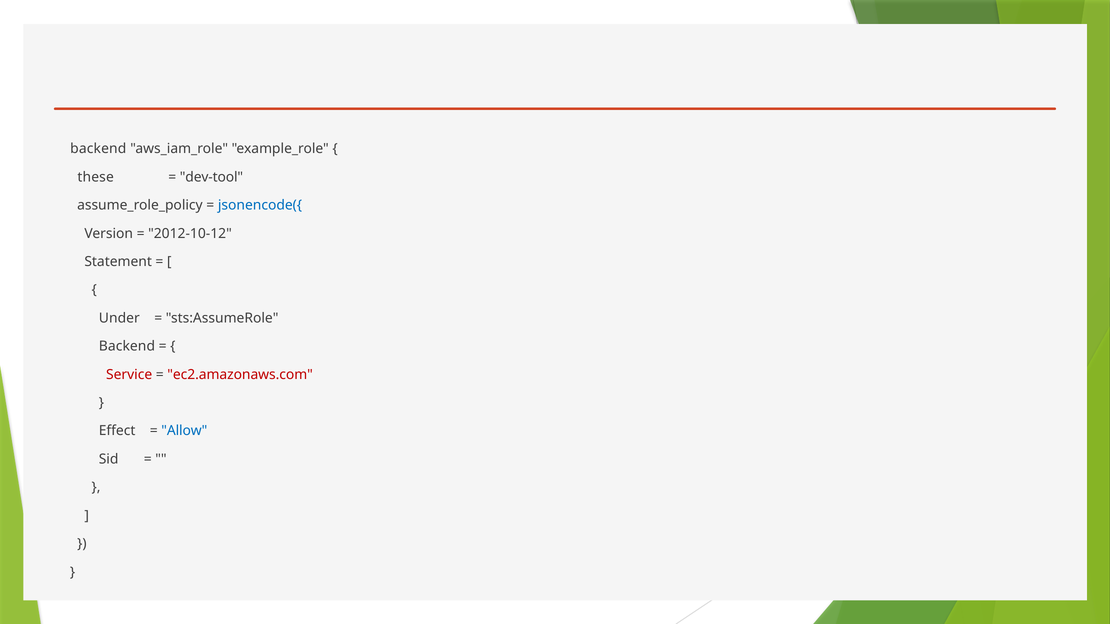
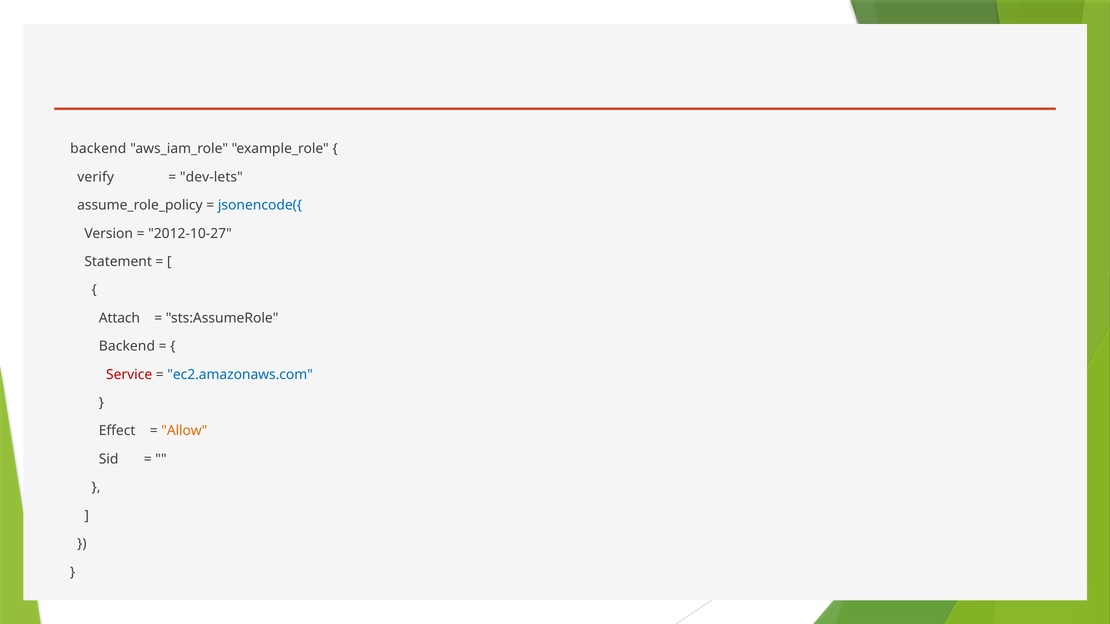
these: these -> verify
dev-tool: dev-tool -> dev-lets
2012-10-12: 2012-10-12 -> 2012-10-27
Under: Under -> Attach
ec2.amazonaws.com colour: red -> blue
Allow colour: blue -> orange
